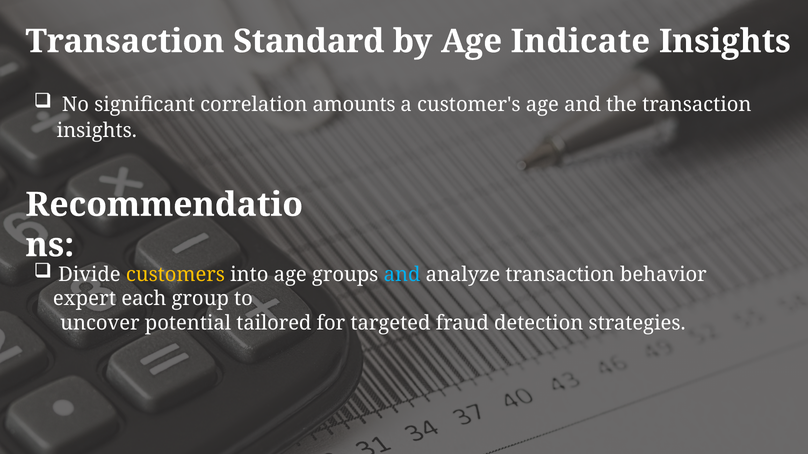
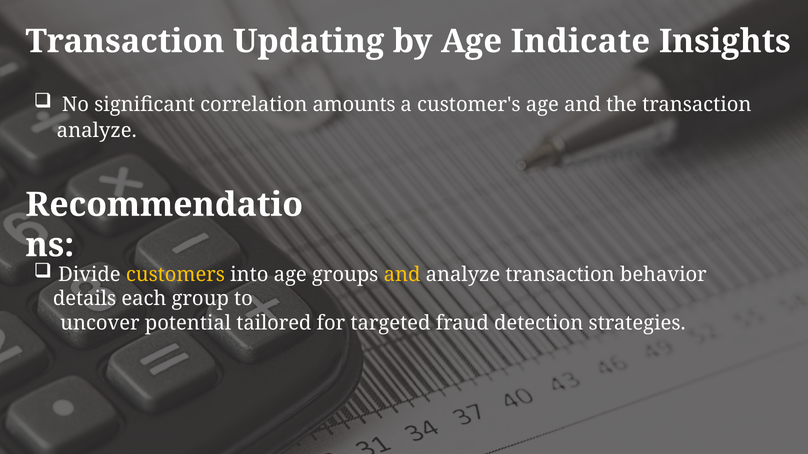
Standard: Standard -> Updating
insights at (97, 130): insights -> analyze
and at (402, 275) colour: light blue -> yellow
expert: expert -> details
